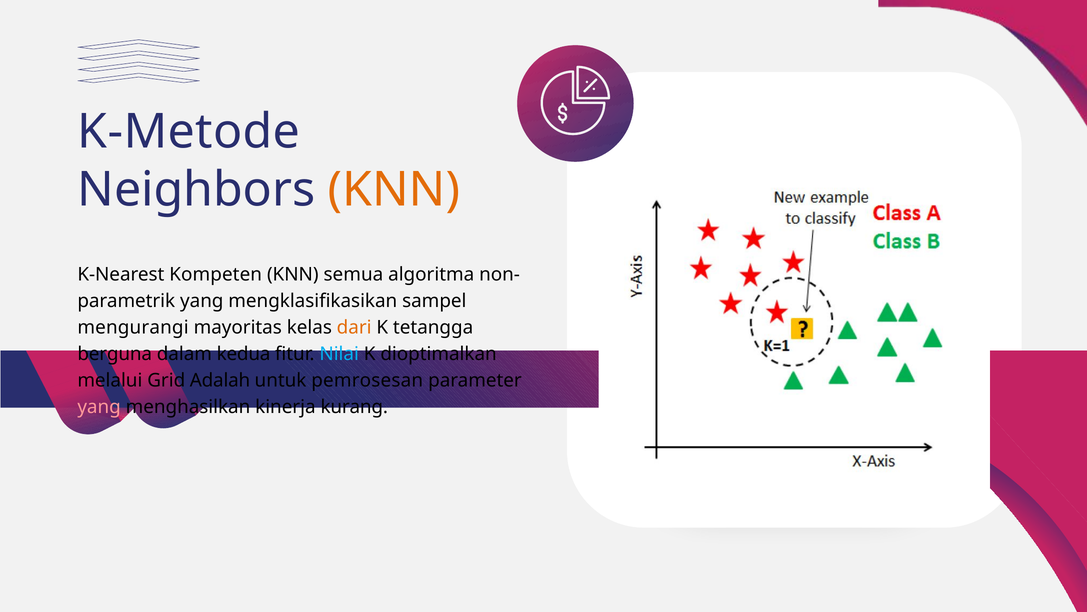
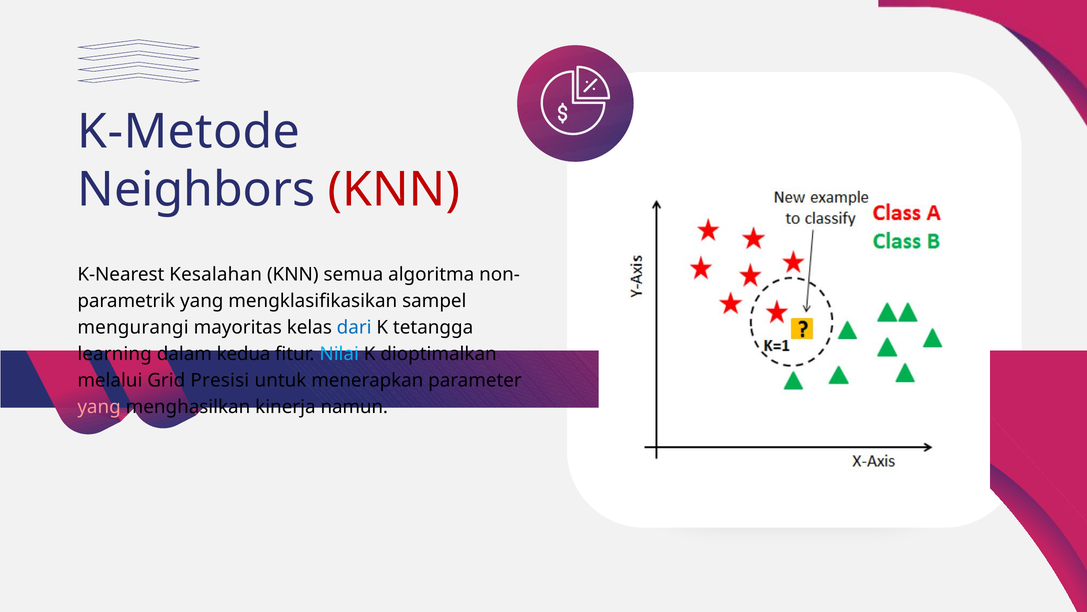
KNN at (394, 190) colour: orange -> red
Kompeten: Kompeten -> Kesalahan
dari colour: orange -> blue
berguna: berguna -> learning
Adalah: Adalah -> Presisi
pemrosesan: pemrosesan -> menerapkan
kurang: kurang -> namun
